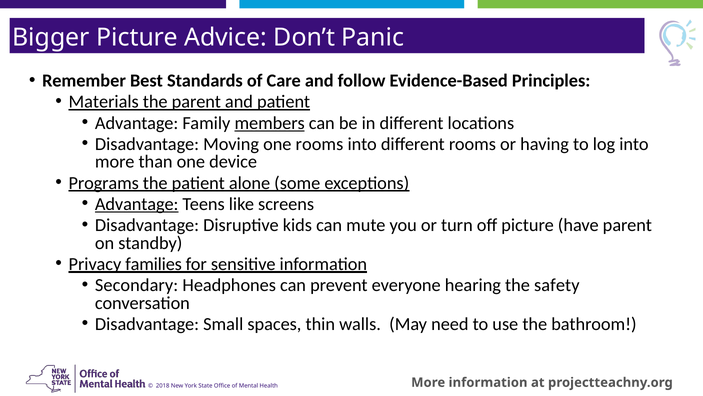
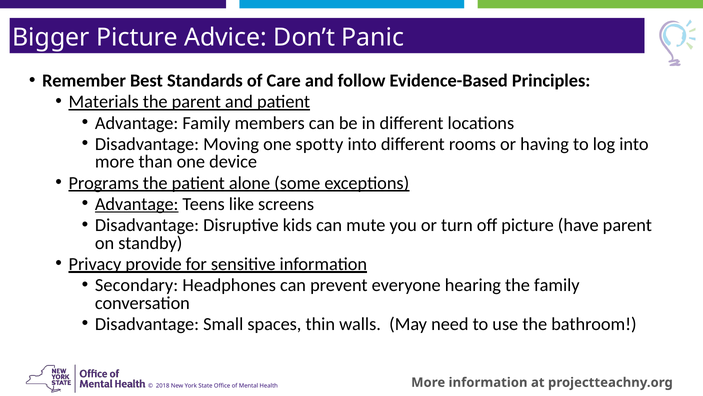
members underline: present -> none
one rooms: rooms -> spotty
families: families -> provide
the safety: safety -> family
